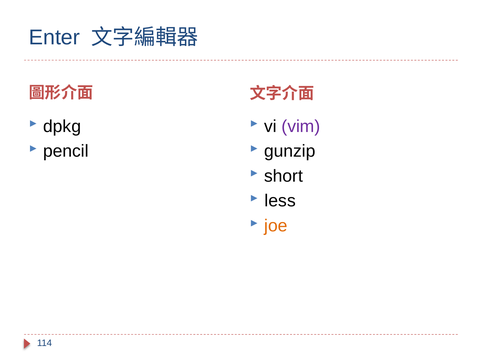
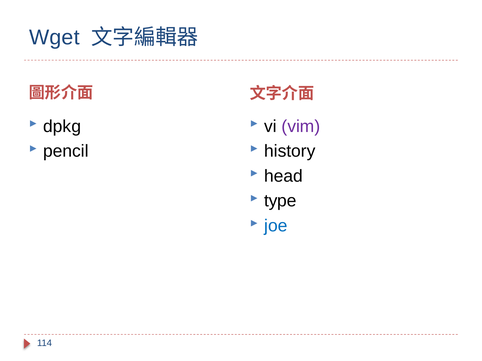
Enter: Enter -> Wget
gunzip: gunzip -> history
short: short -> head
less: less -> type
joe colour: orange -> blue
